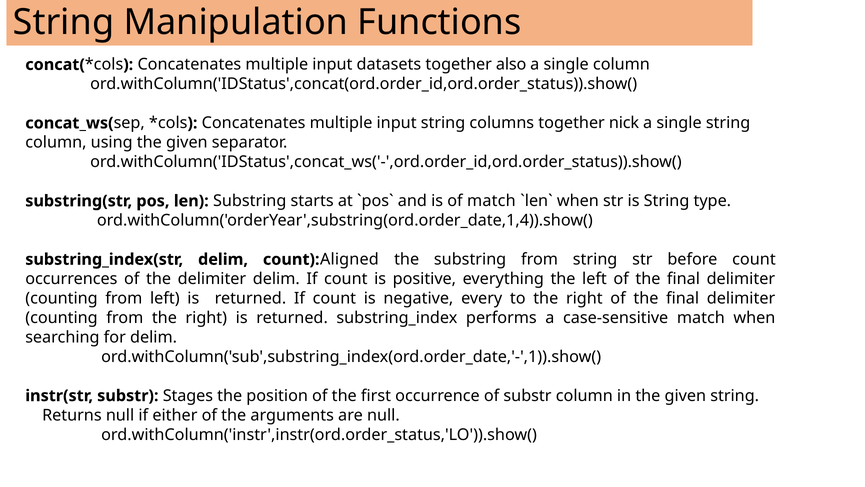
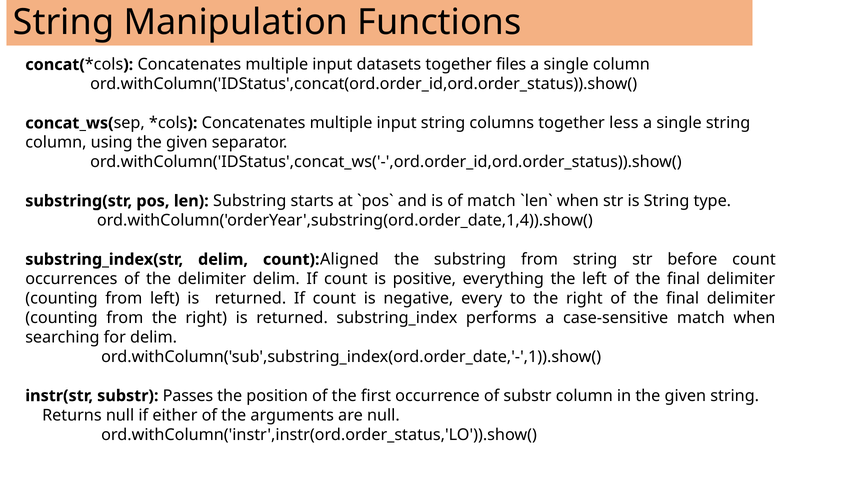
also: also -> files
nick: nick -> less
Stages: Stages -> Passes
